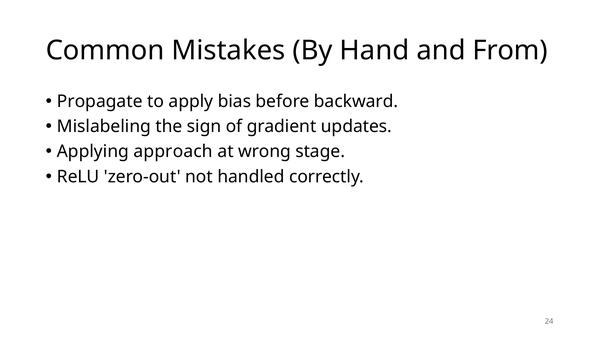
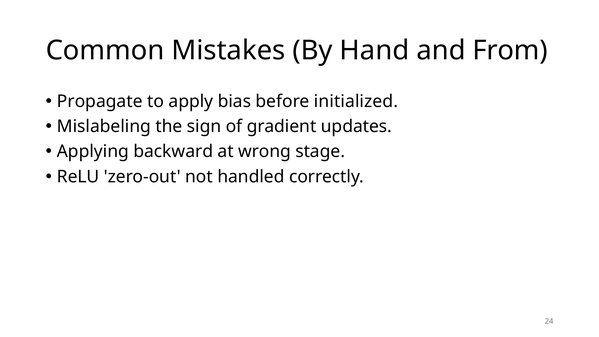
backward: backward -> initialized
approach: approach -> backward
